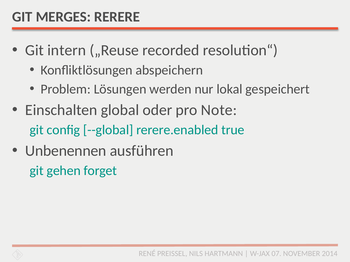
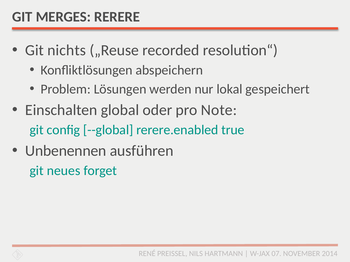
intern: intern -> nichts
gehen: gehen -> neues
